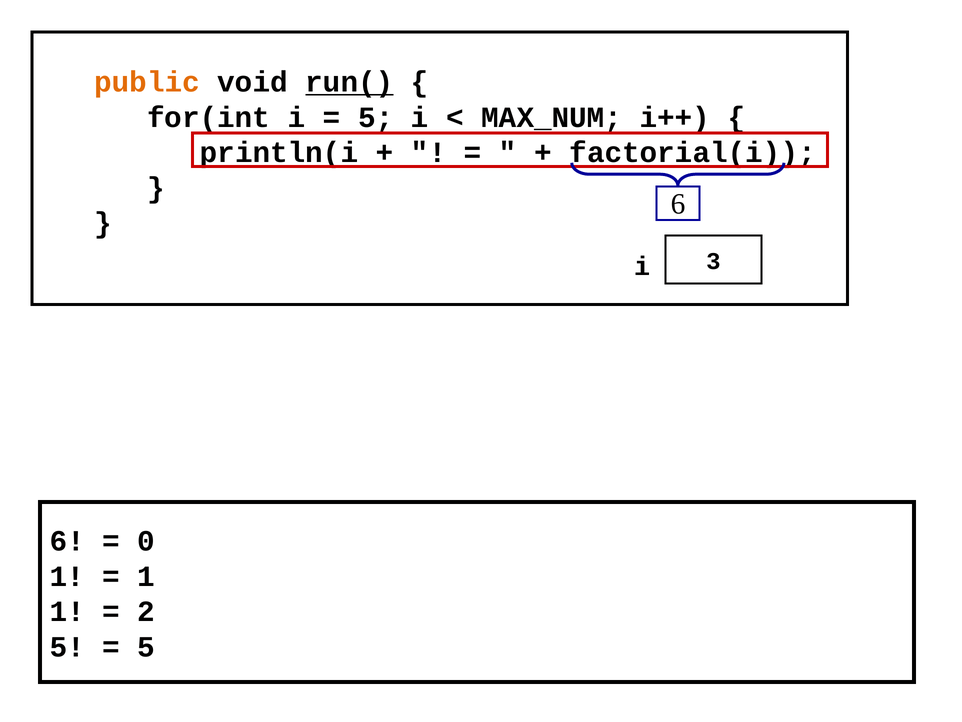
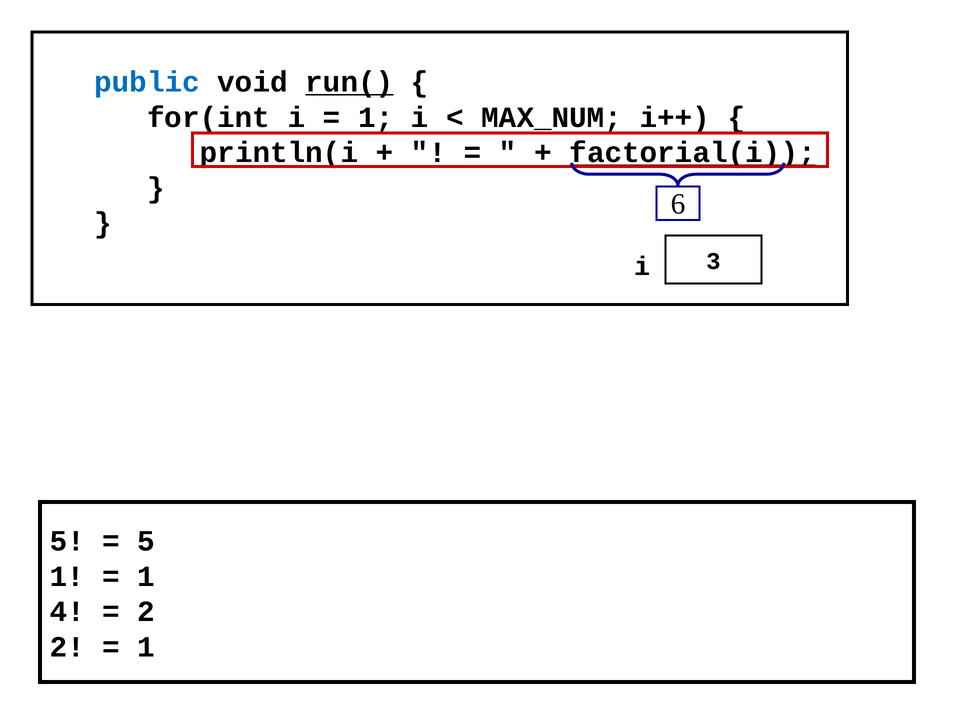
public colour: orange -> blue
5 at (376, 117): 5 -> 1
factorial(i underline: none -> present
6 at (67, 541): 6 -> 5
0 at (146, 541): 0 -> 5
1 at (67, 611): 1 -> 4
5 at (67, 647): 5 -> 2
5 at (146, 647): 5 -> 1
